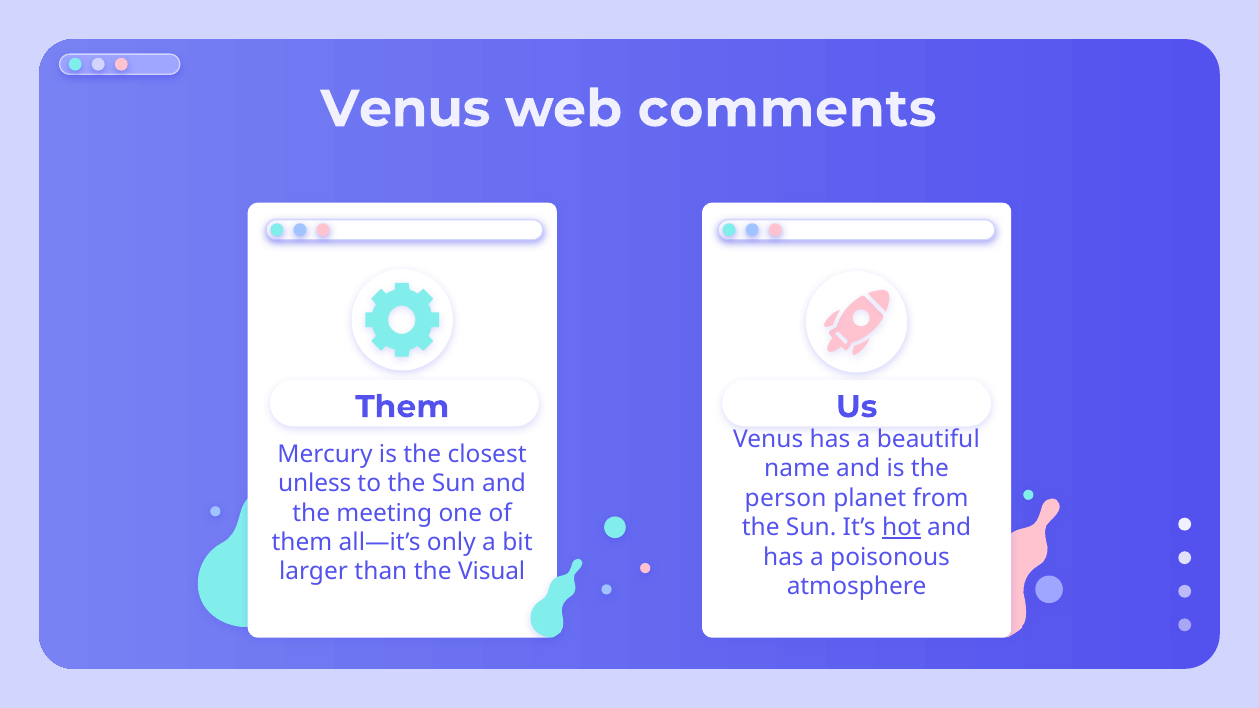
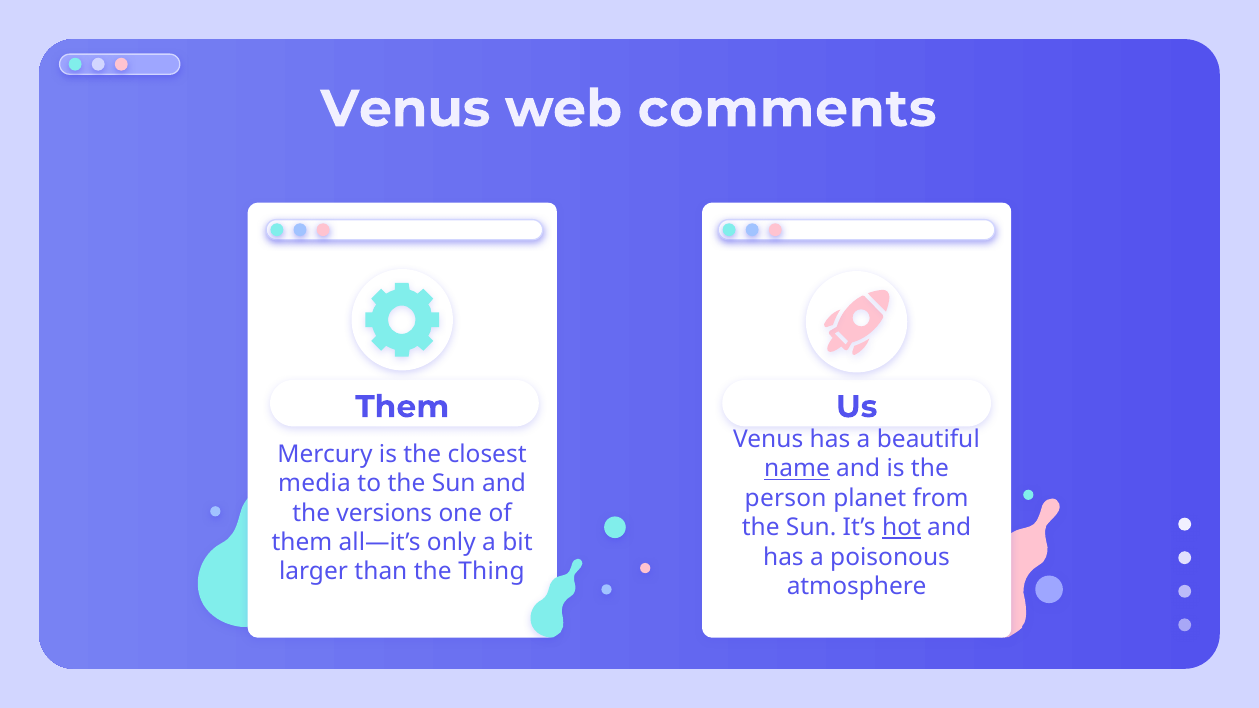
name underline: none -> present
unless: unless -> media
meeting: meeting -> versions
Visual: Visual -> Thing
